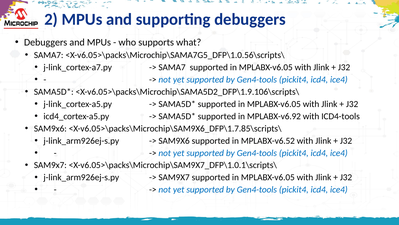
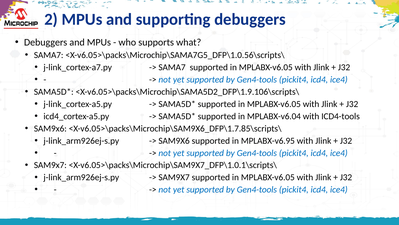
MPLABX-v6.92: MPLABX-v6.92 -> MPLABX-v6.04
MPLABX-v6.52: MPLABX-v6.52 -> MPLABX-v6.95
